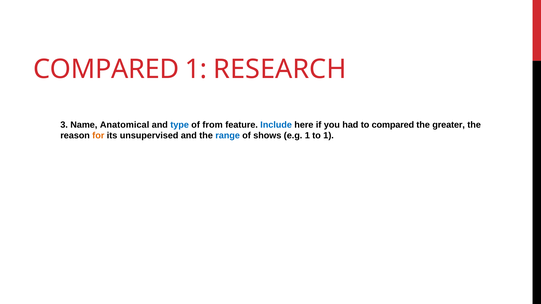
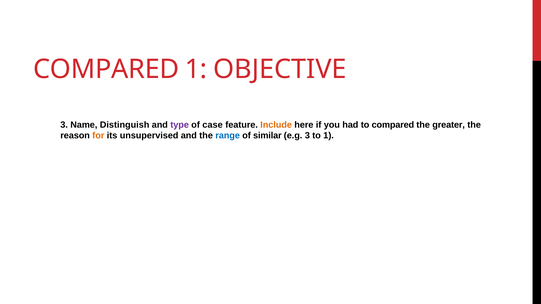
RESEARCH: RESEARCH -> OBJECTIVE
Anatomical: Anatomical -> Distinguish
type colour: blue -> purple
from: from -> case
Include colour: blue -> orange
shows: shows -> similar
e.g 1: 1 -> 3
